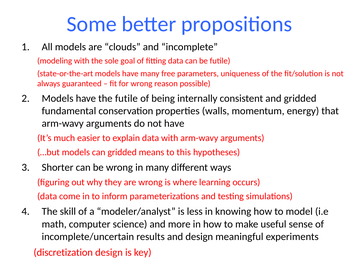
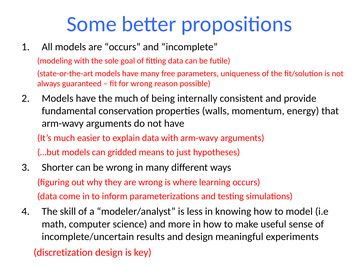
are clouds: clouds -> occurs
the futile: futile -> much
and gridded: gridded -> provide
this: this -> just
